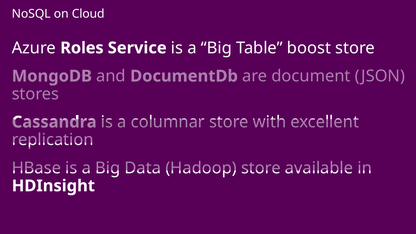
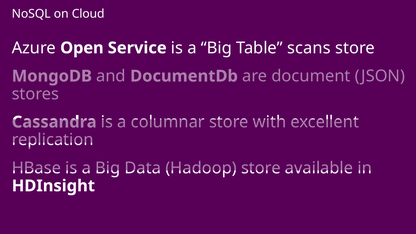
Roles: Roles -> Open
boost: boost -> scans
